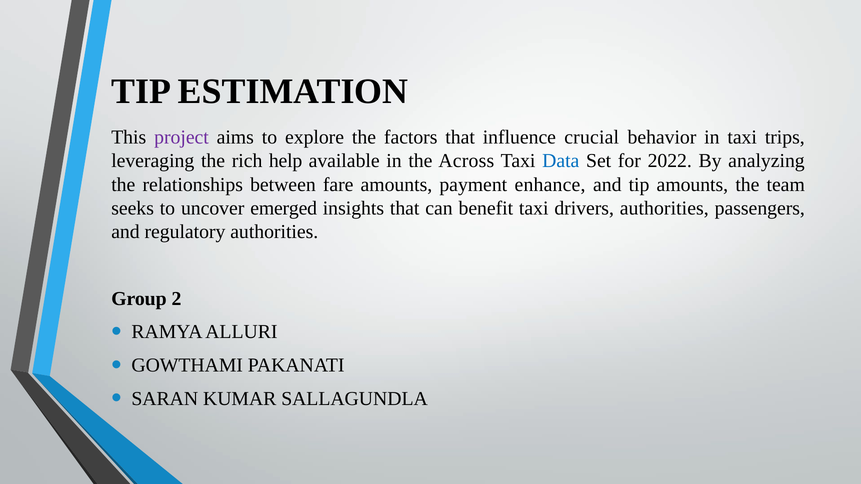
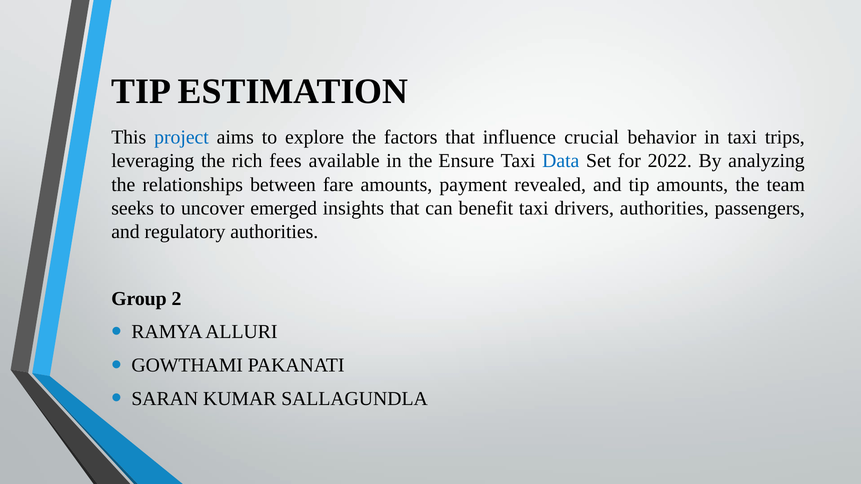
project colour: purple -> blue
help: help -> fees
Across: Across -> Ensure
enhance: enhance -> revealed
